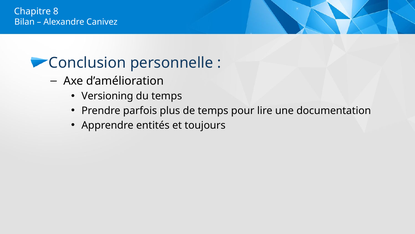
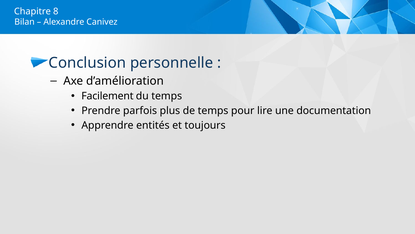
Versioning: Versioning -> Facilement
